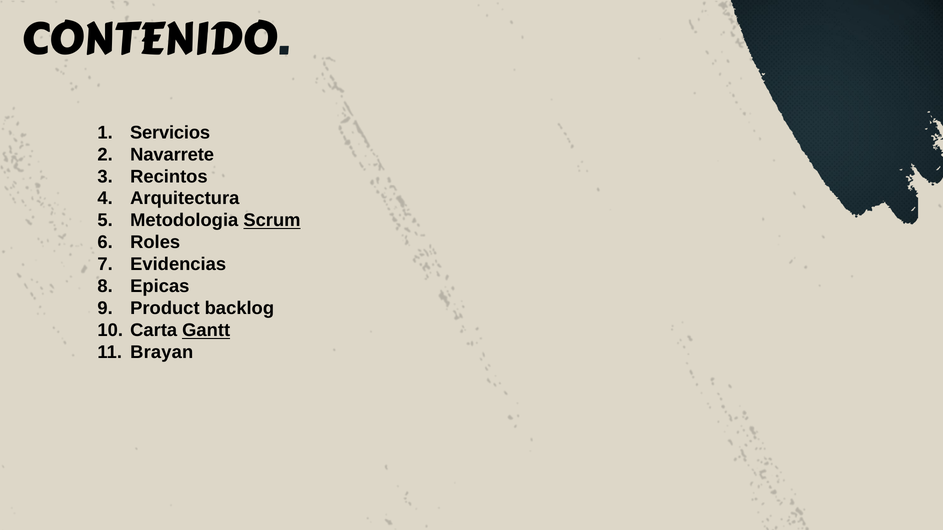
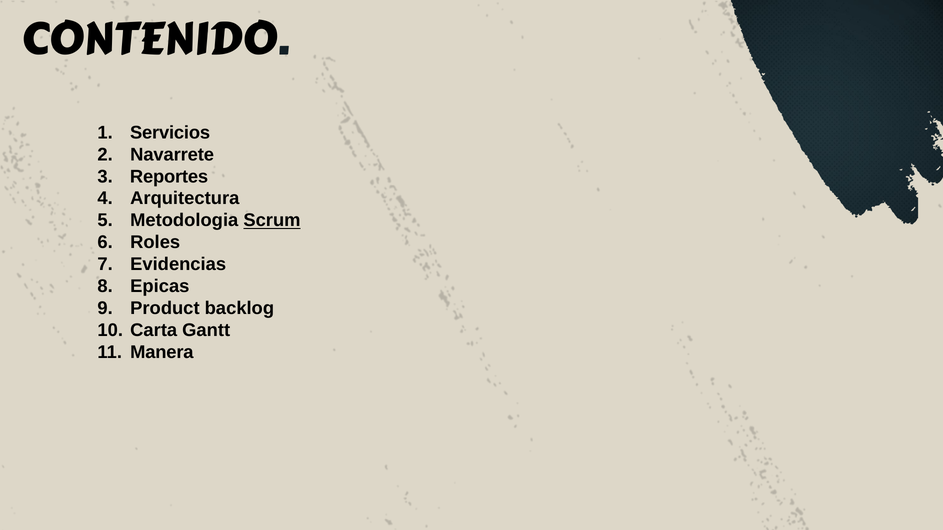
Recintos: Recintos -> Reportes
Gantt underline: present -> none
Brayan: Brayan -> Manera
